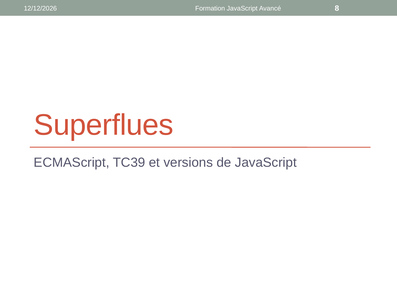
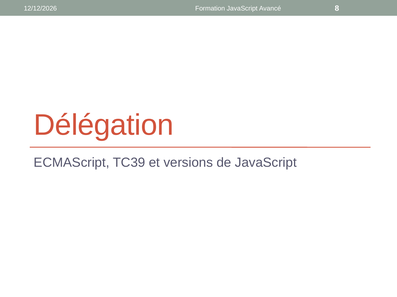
Superflues: Superflues -> Délégation
